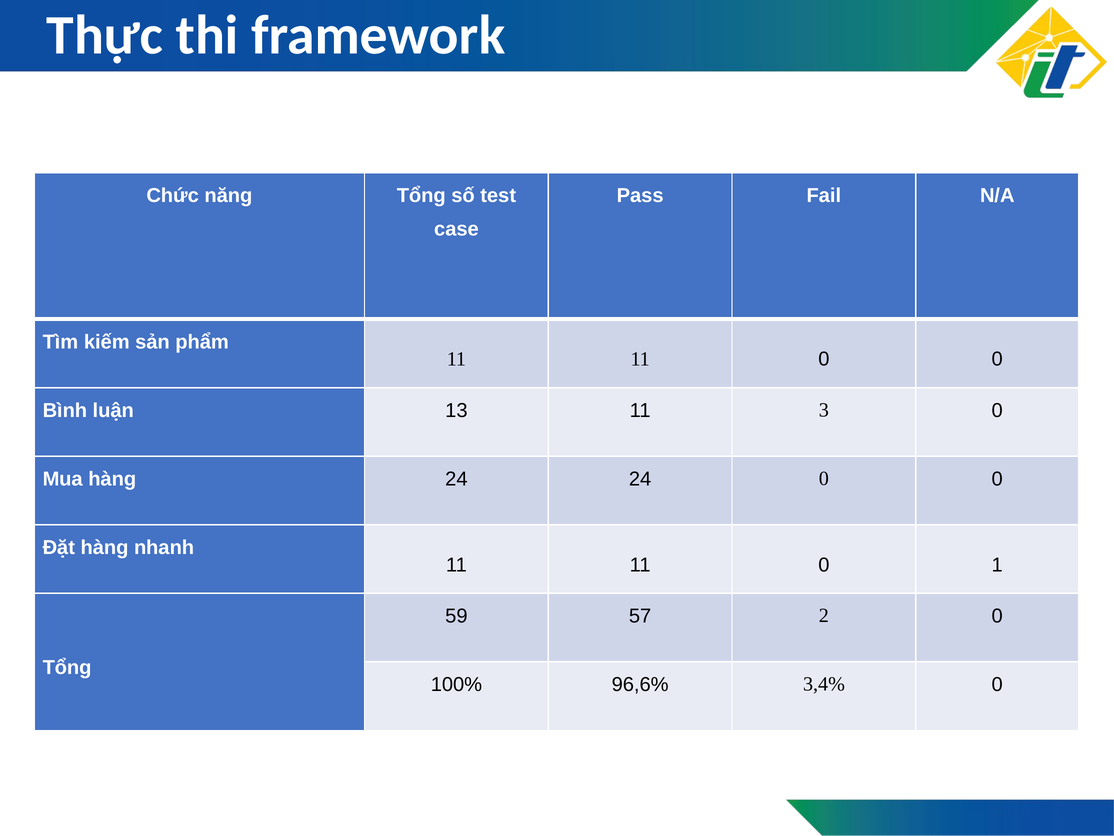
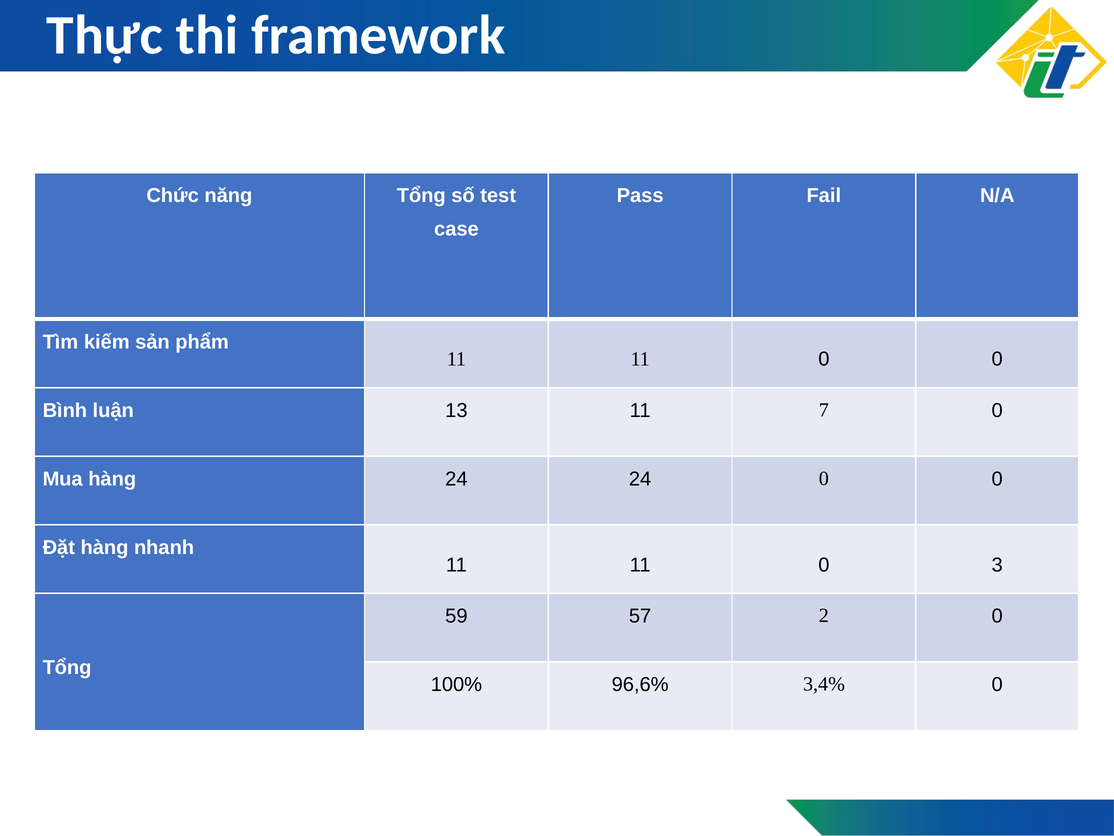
3: 3 -> 7
1: 1 -> 3
